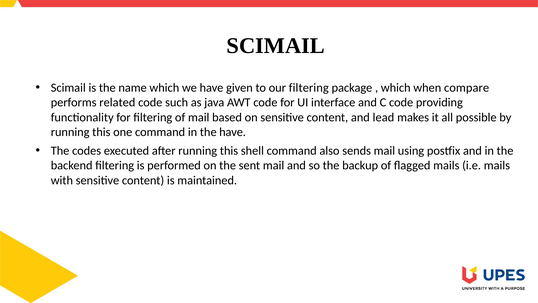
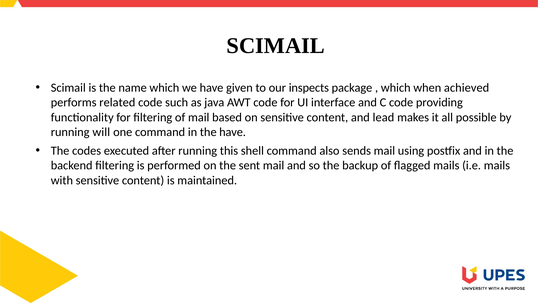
our filtering: filtering -> inspects
compare: compare -> achieved
this at (101, 132): this -> will
